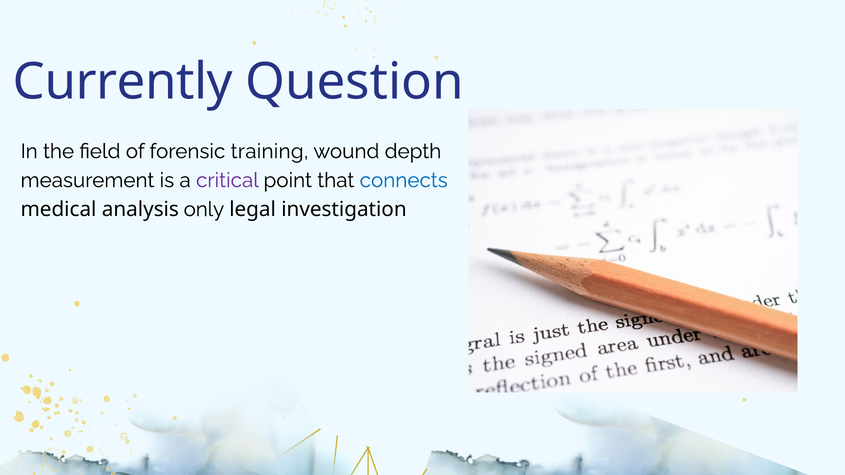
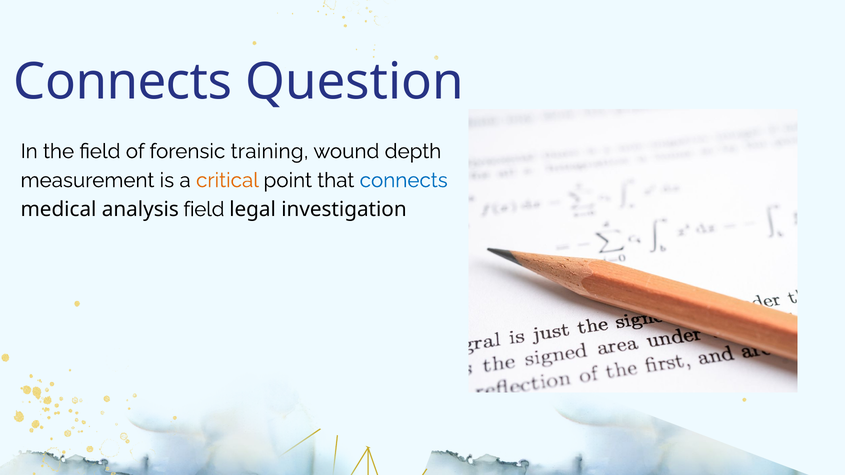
Currently at (123, 82): Currently -> Connects
critical colour: purple -> orange
analysis only: only -> field
